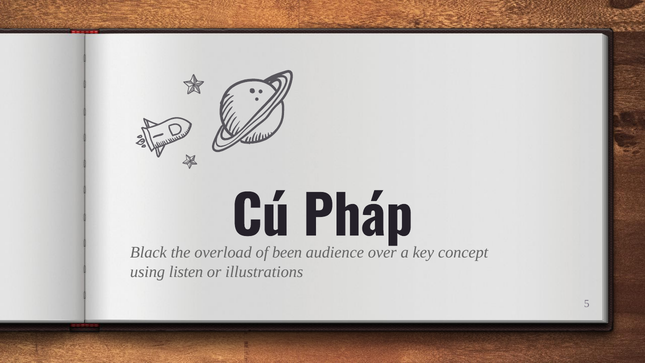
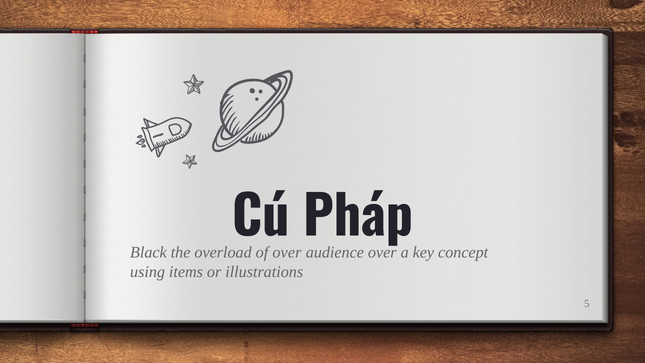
been at (287, 253): been -> over
listen: listen -> items
